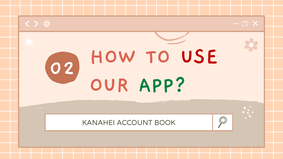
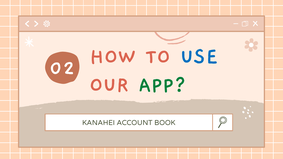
USE colour: red -> blue
